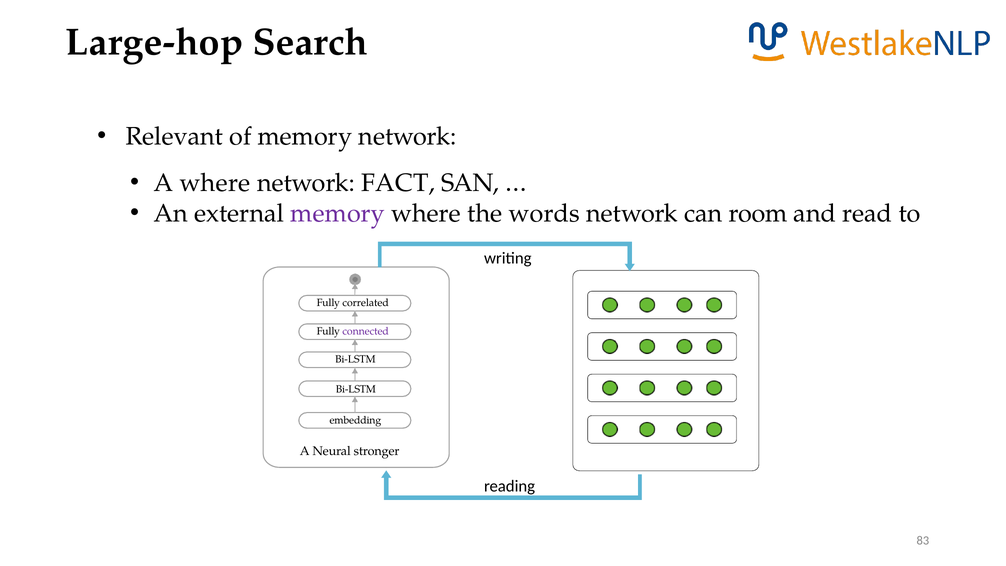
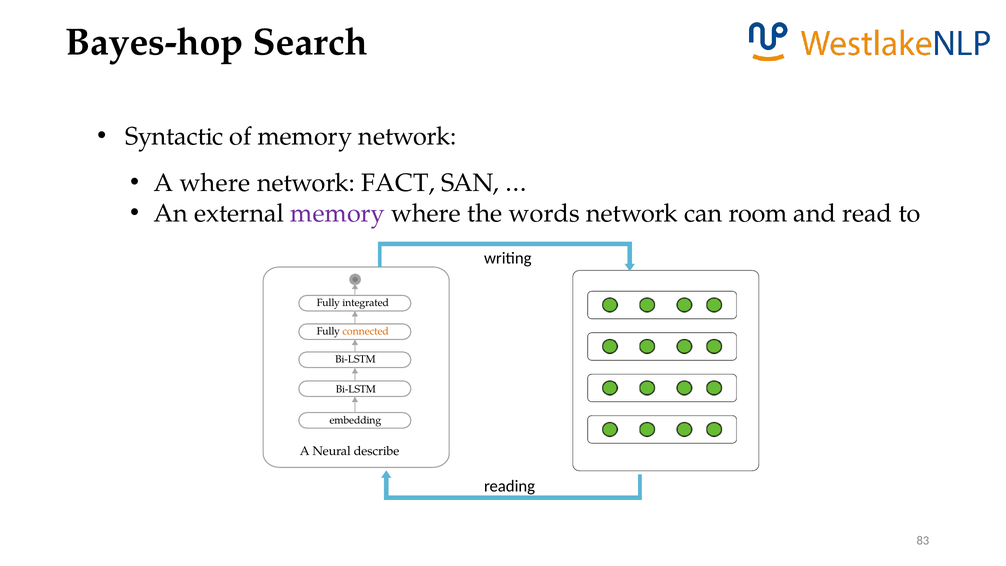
Large-hop: Large-hop -> Bayes-hop
Relevant: Relevant -> Syntactic
correlated: correlated -> integrated
connected colour: purple -> orange
stronger: stronger -> describe
